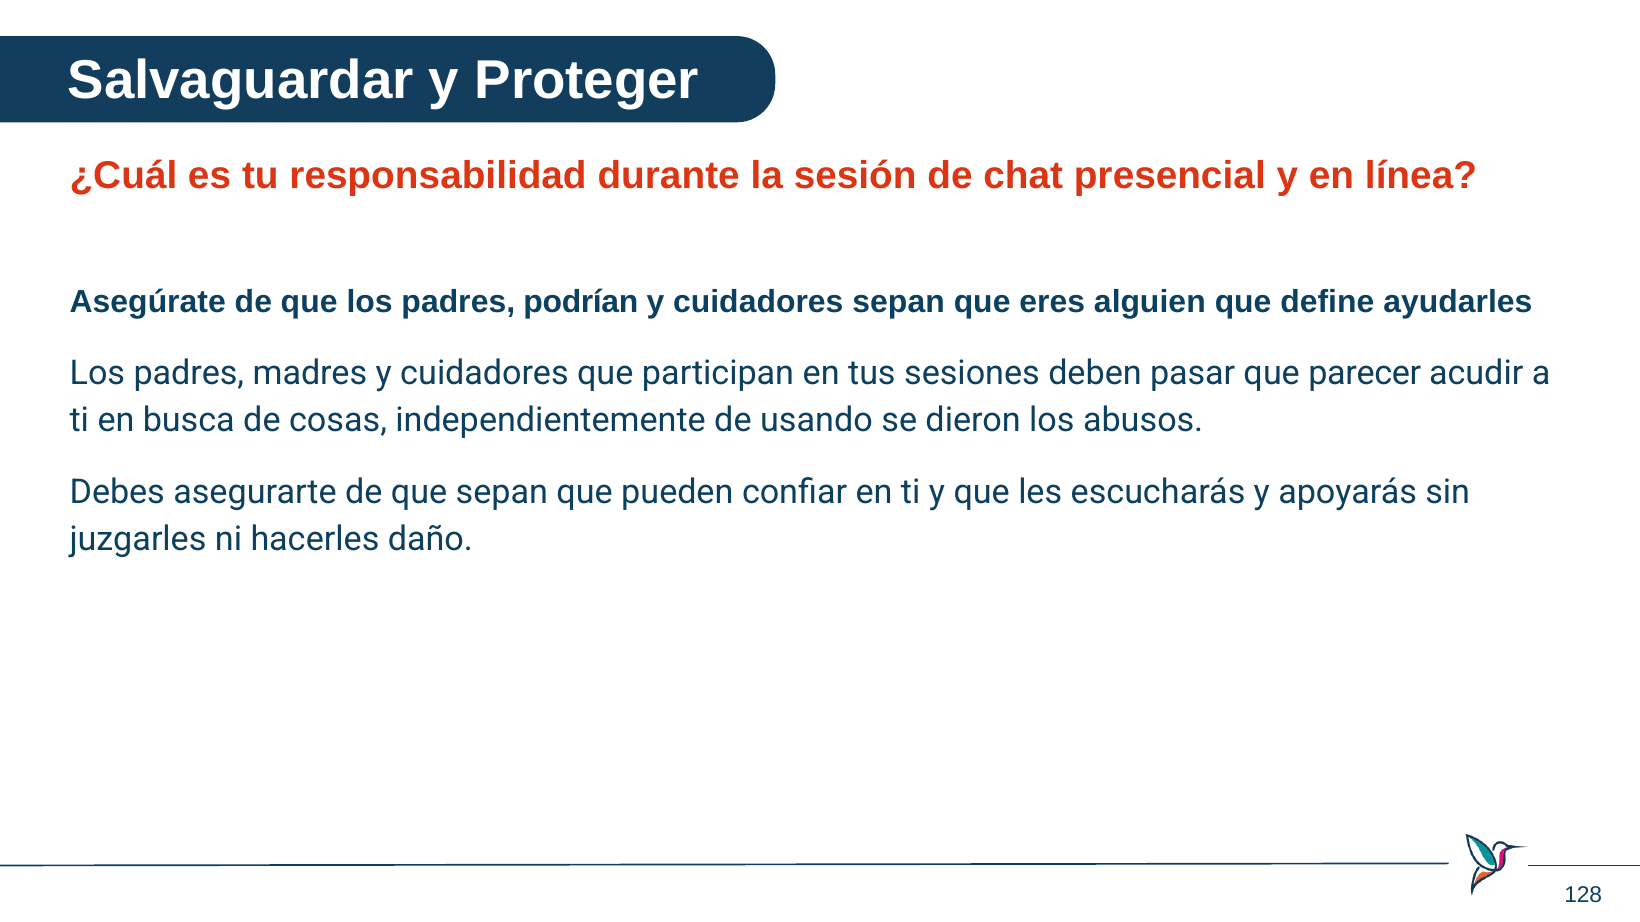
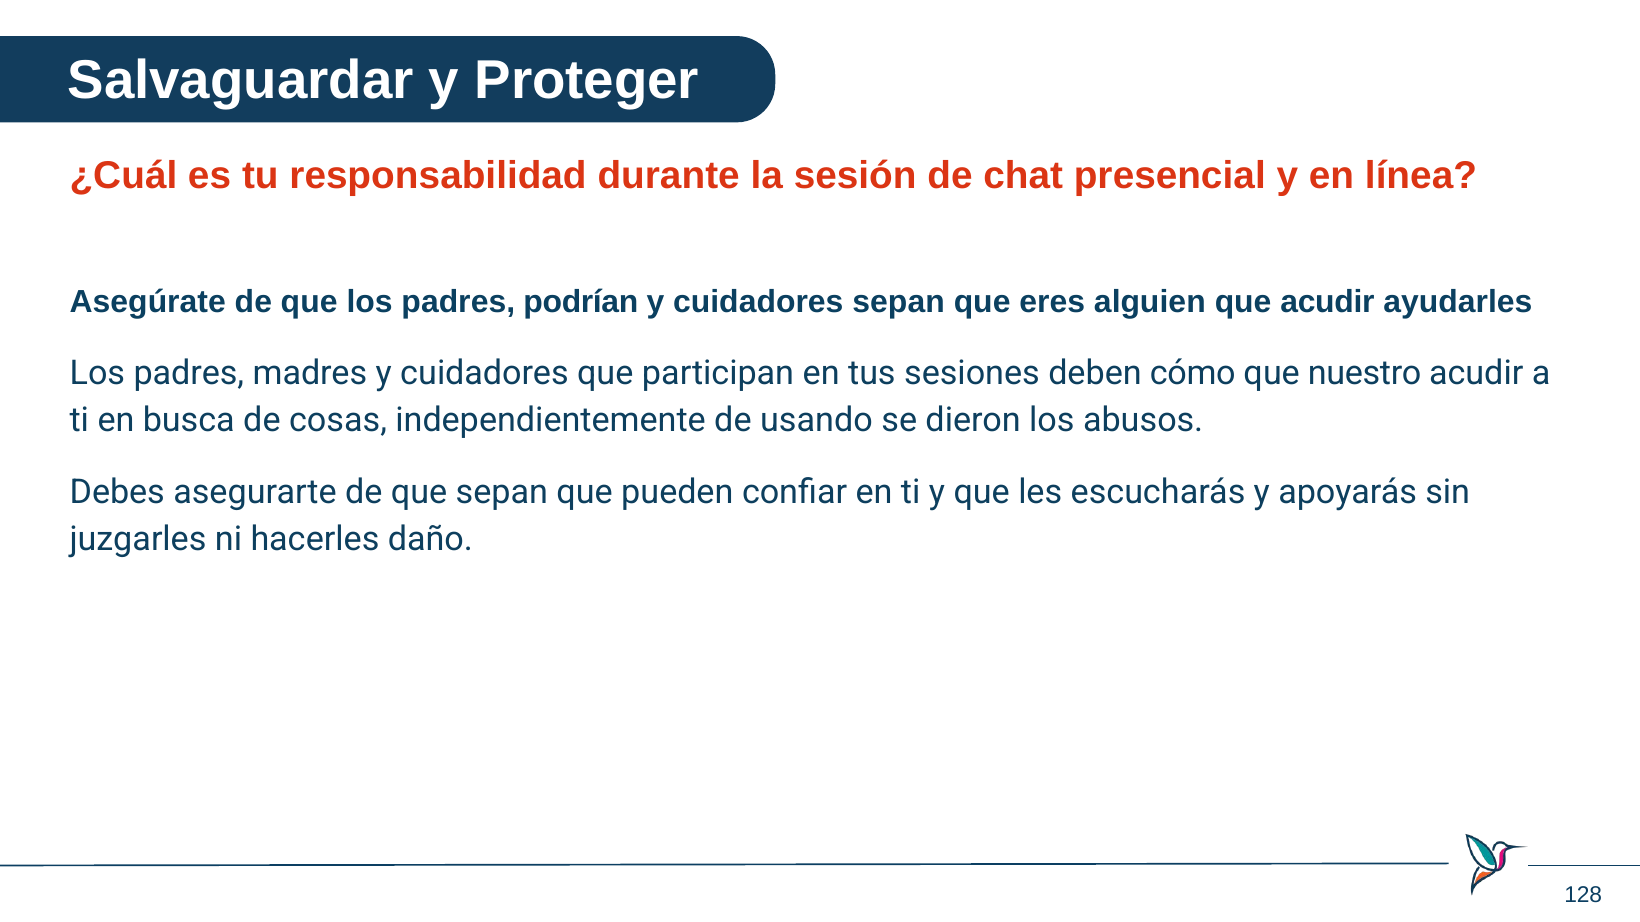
que define: define -> acudir
pasar: pasar -> cómo
parecer: parecer -> nuestro
